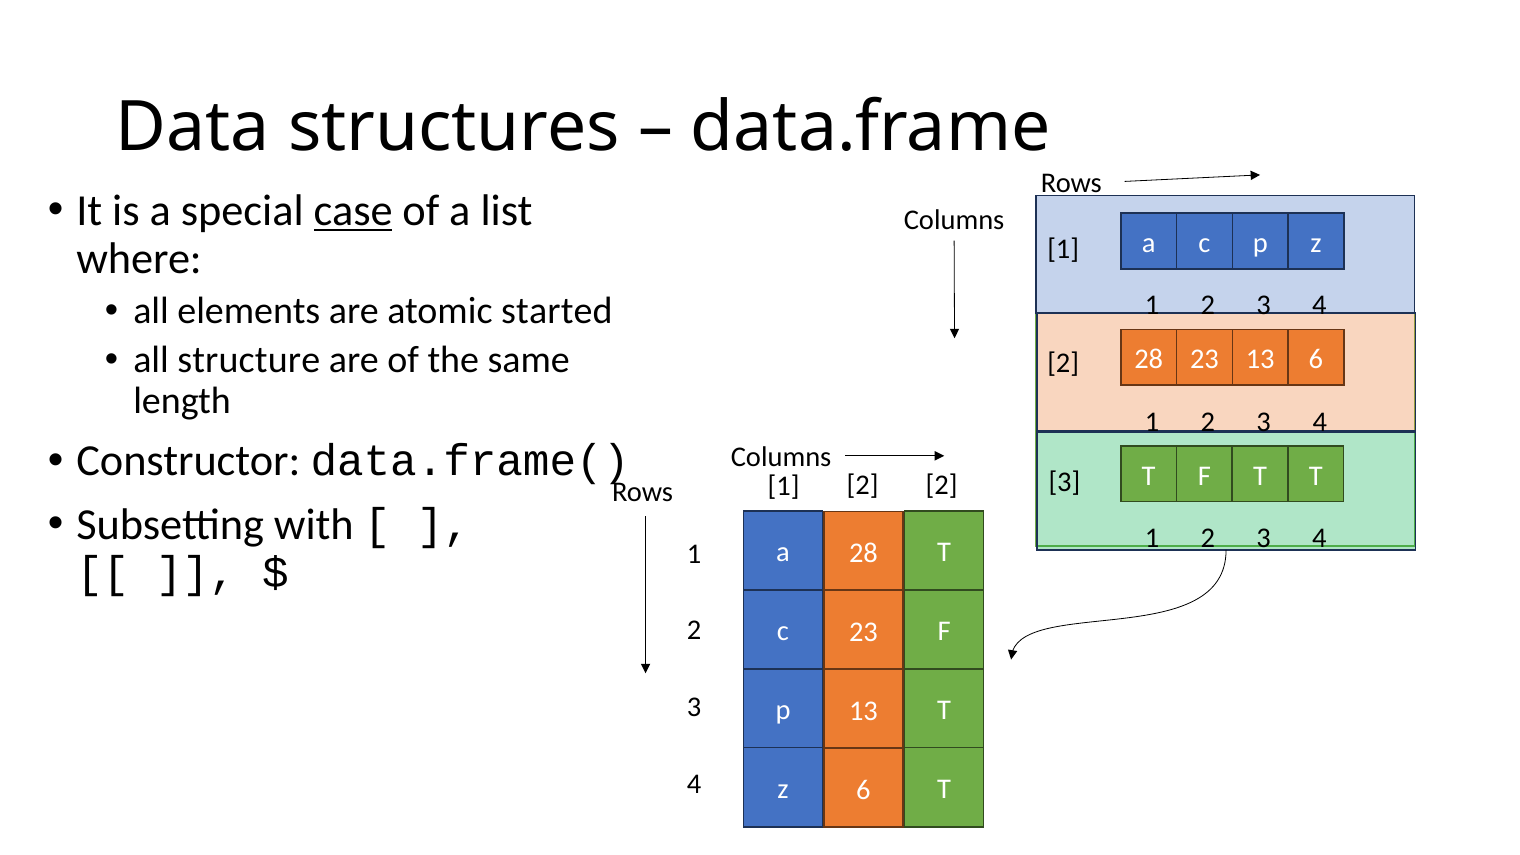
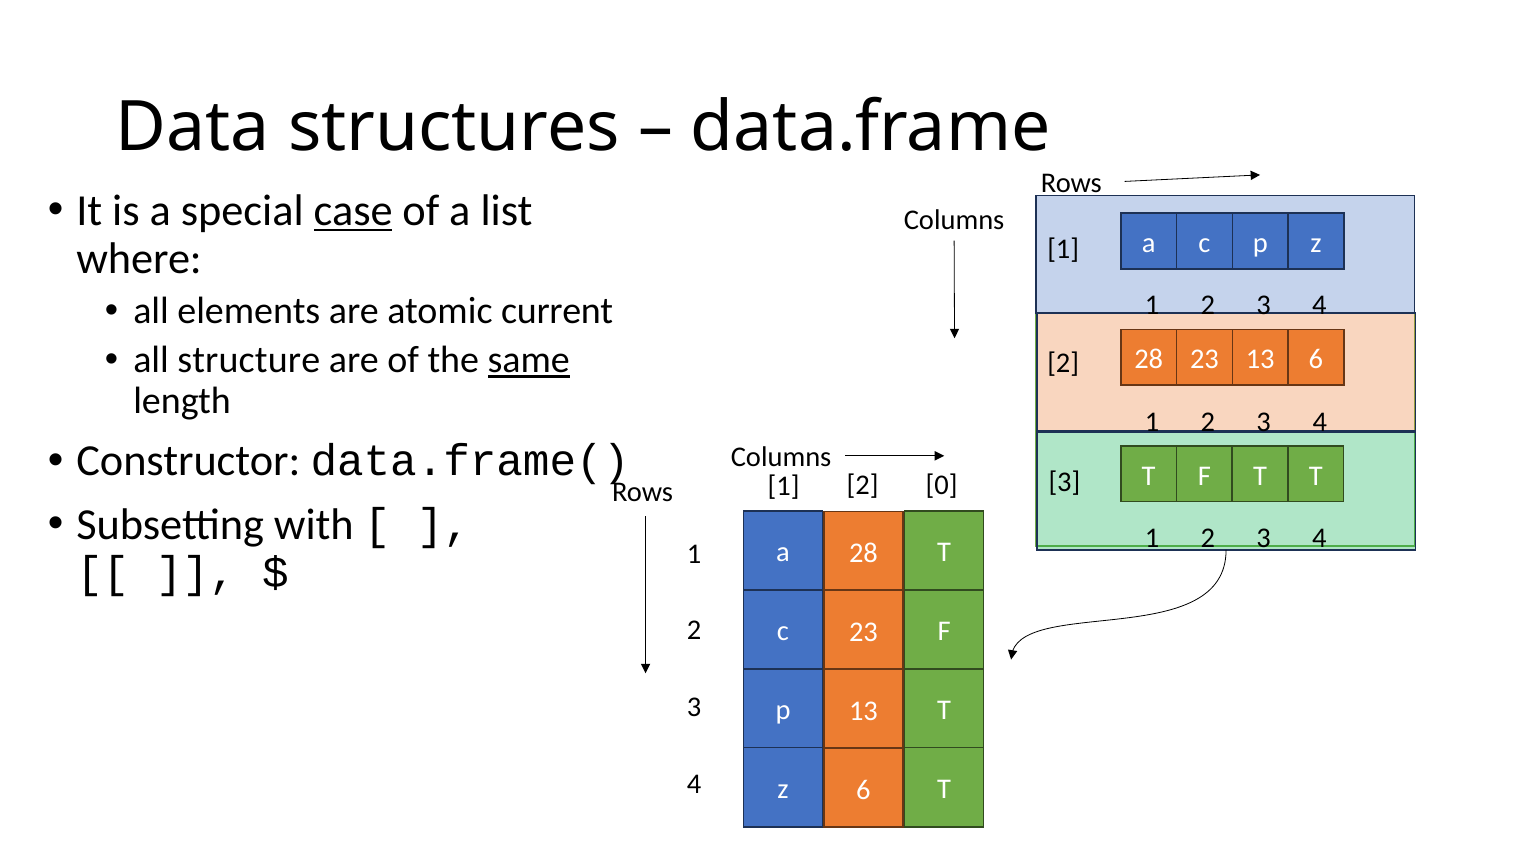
started: started -> current
same underline: none -> present
2 2: 2 -> 0
